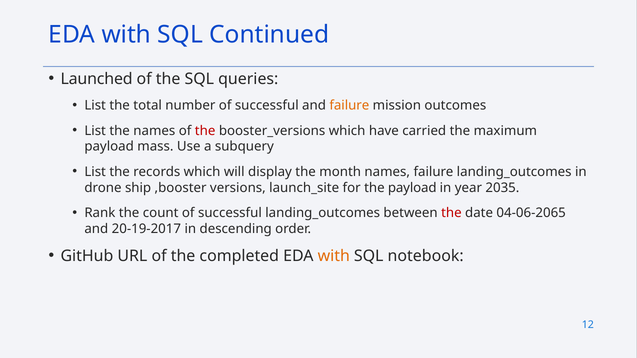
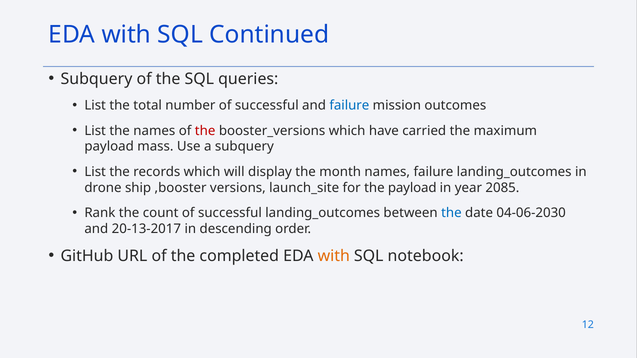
Launched at (97, 79): Launched -> Subquery
failure at (349, 106) colour: orange -> blue
2035: 2035 -> 2085
the at (451, 213) colour: red -> blue
04-06-2065: 04-06-2065 -> 04-06-2030
20-19-2017: 20-19-2017 -> 20-13-2017
